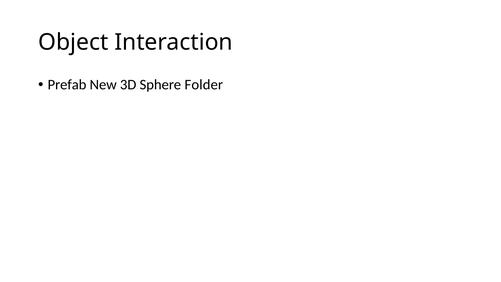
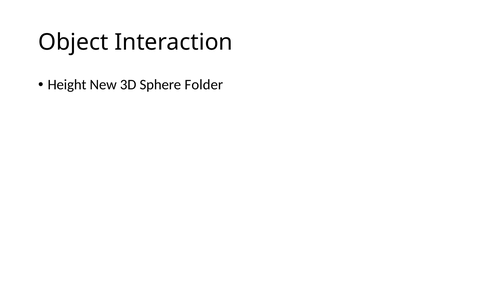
Prefab: Prefab -> Height
